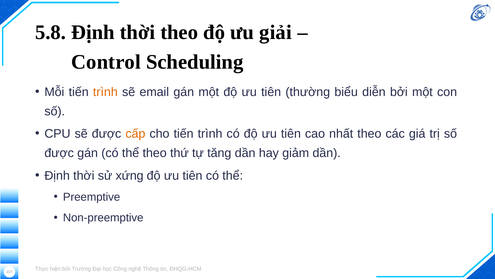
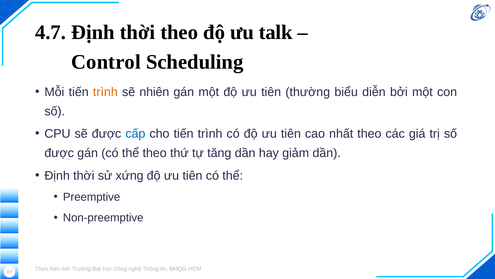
5.8: 5.8 -> 4.7
giải: giải -> talk
email: email -> nhiên
cấp colour: orange -> blue
